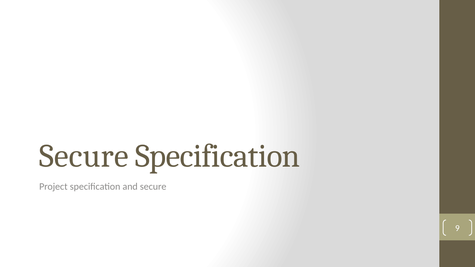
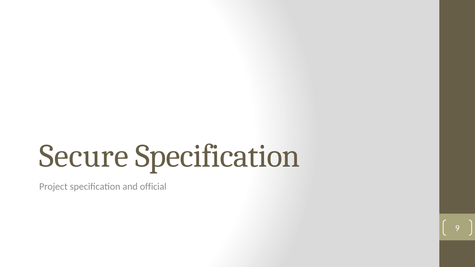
and secure: secure -> official
